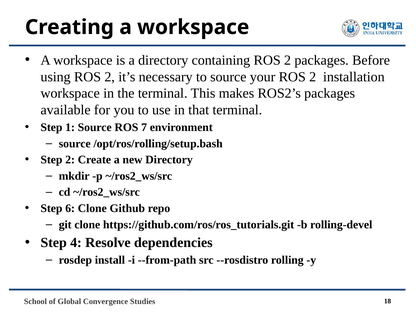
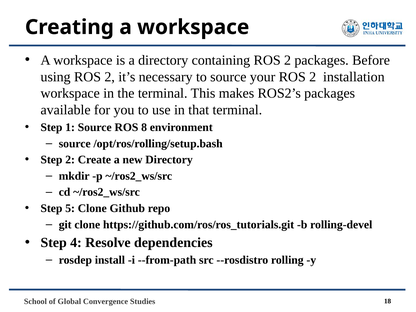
7: 7 -> 8
6: 6 -> 5
